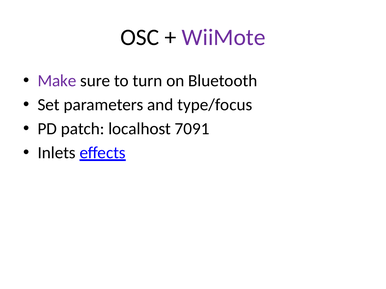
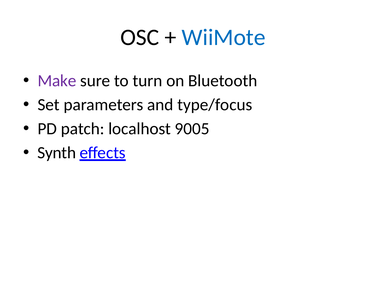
WiiMote colour: purple -> blue
7091: 7091 -> 9005
Inlets: Inlets -> Synth
